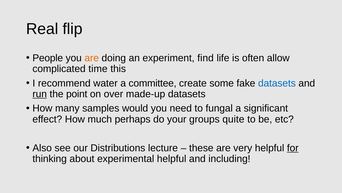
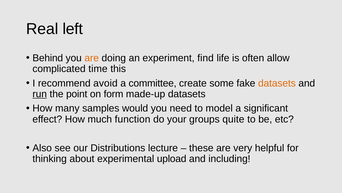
flip: flip -> left
People: People -> Behind
water: water -> avoid
datasets at (277, 83) colour: blue -> orange
over: over -> form
fungal: fungal -> model
perhaps: perhaps -> function
for underline: present -> none
experimental helpful: helpful -> upload
